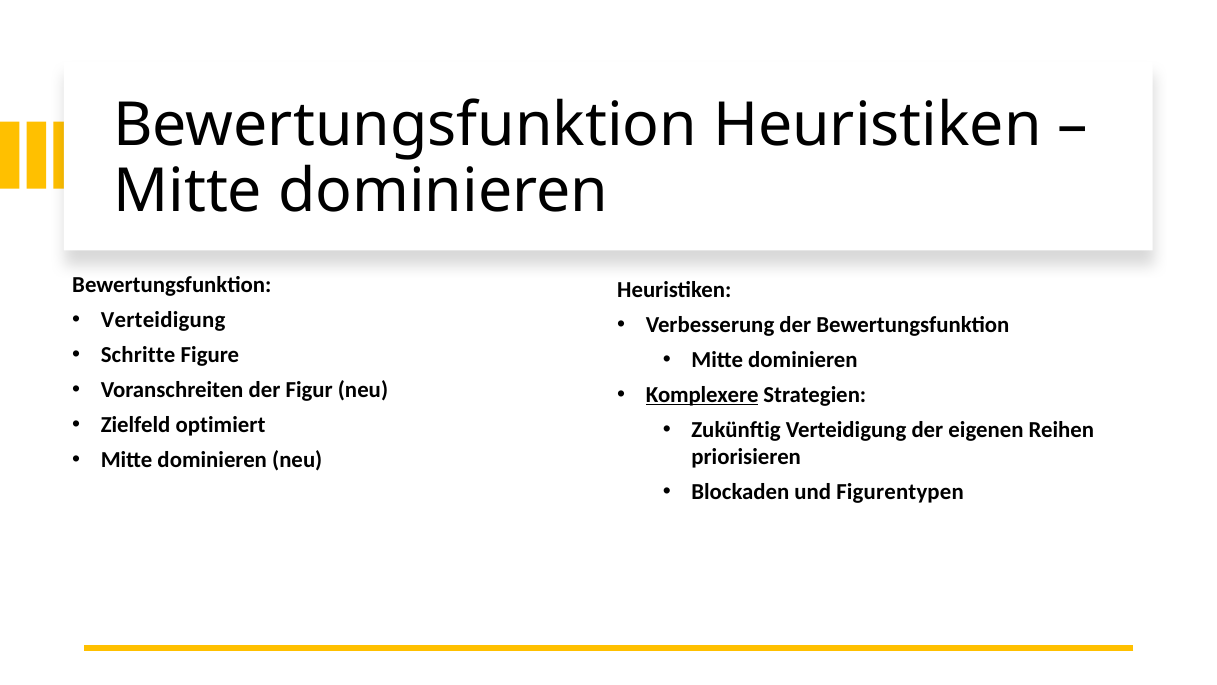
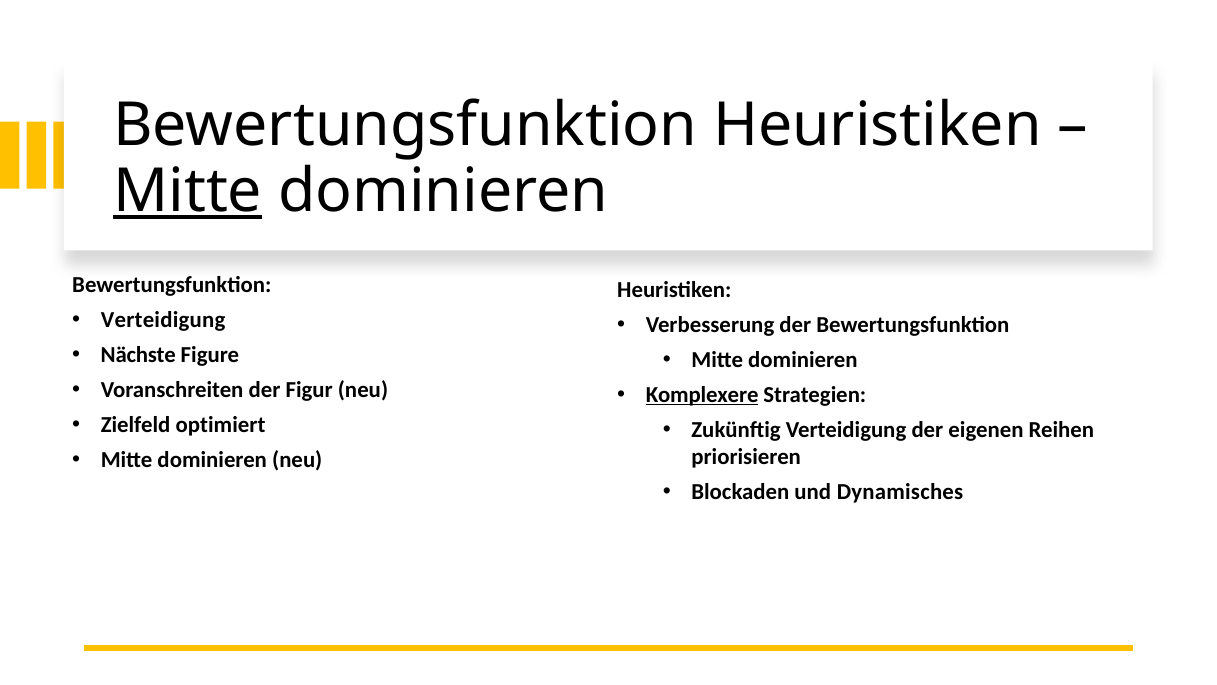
Mitte at (188, 191) underline: none -> present
Schritte: Schritte -> Nächste
Figurentypen: Figurentypen -> Dynamisches
